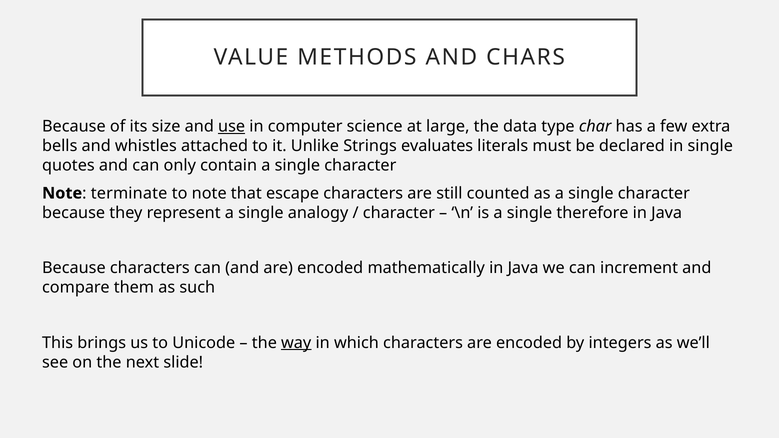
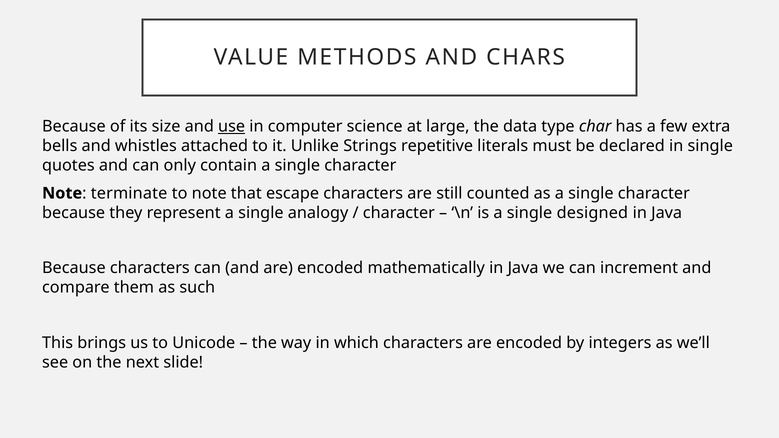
evaluates: evaluates -> repetitive
therefore: therefore -> designed
way underline: present -> none
